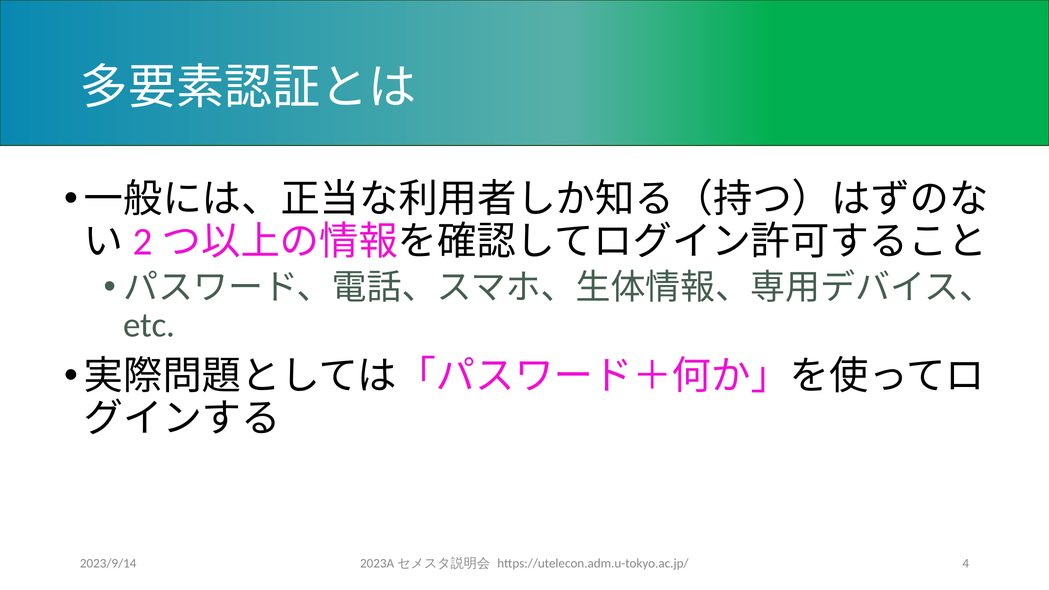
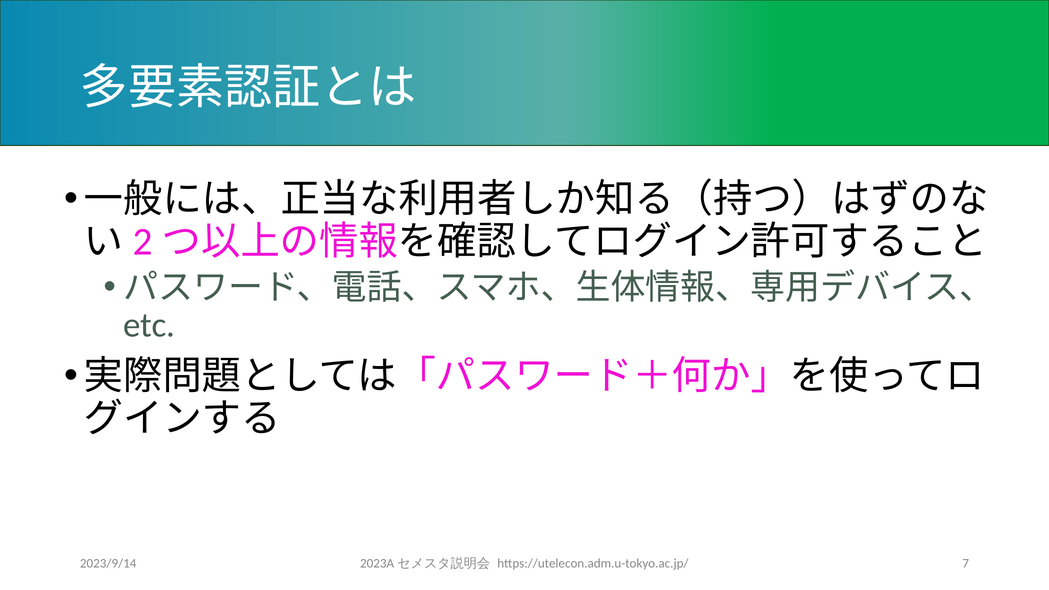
4: 4 -> 7
